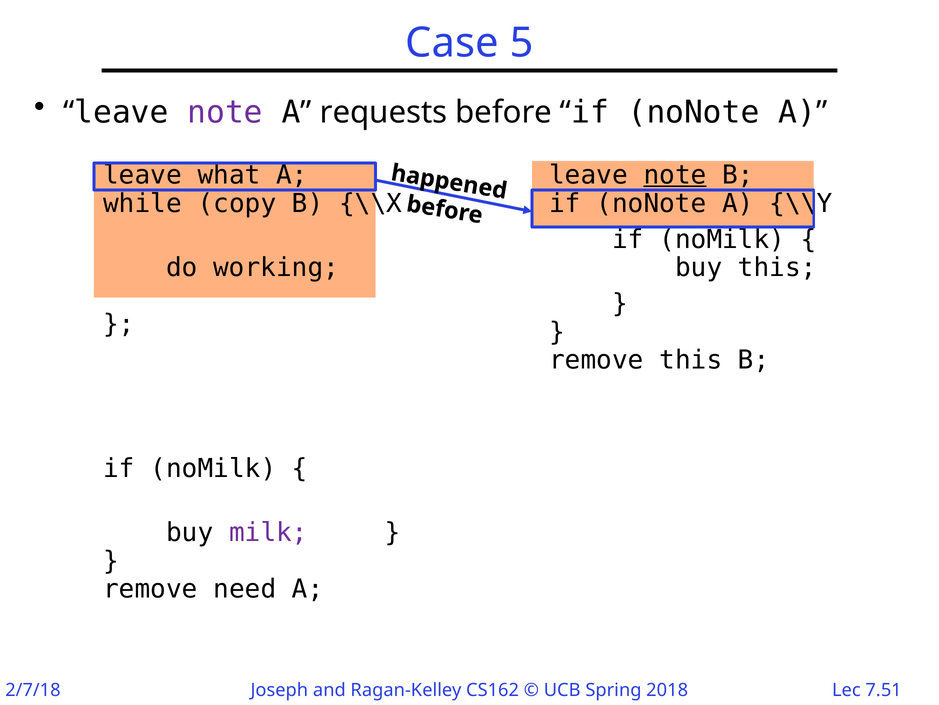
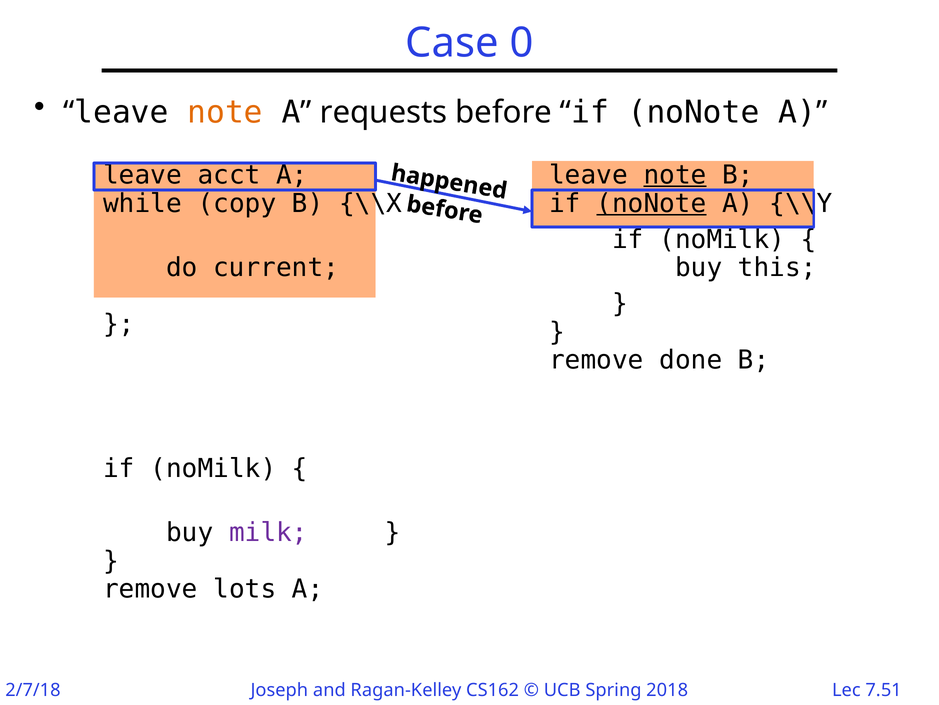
5: 5 -> 0
note at (225, 112) colour: purple -> orange
what: what -> acct
noNote at (651, 203) underline: none -> present
working: working -> current
remove this: this -> done
need: need -> lots
